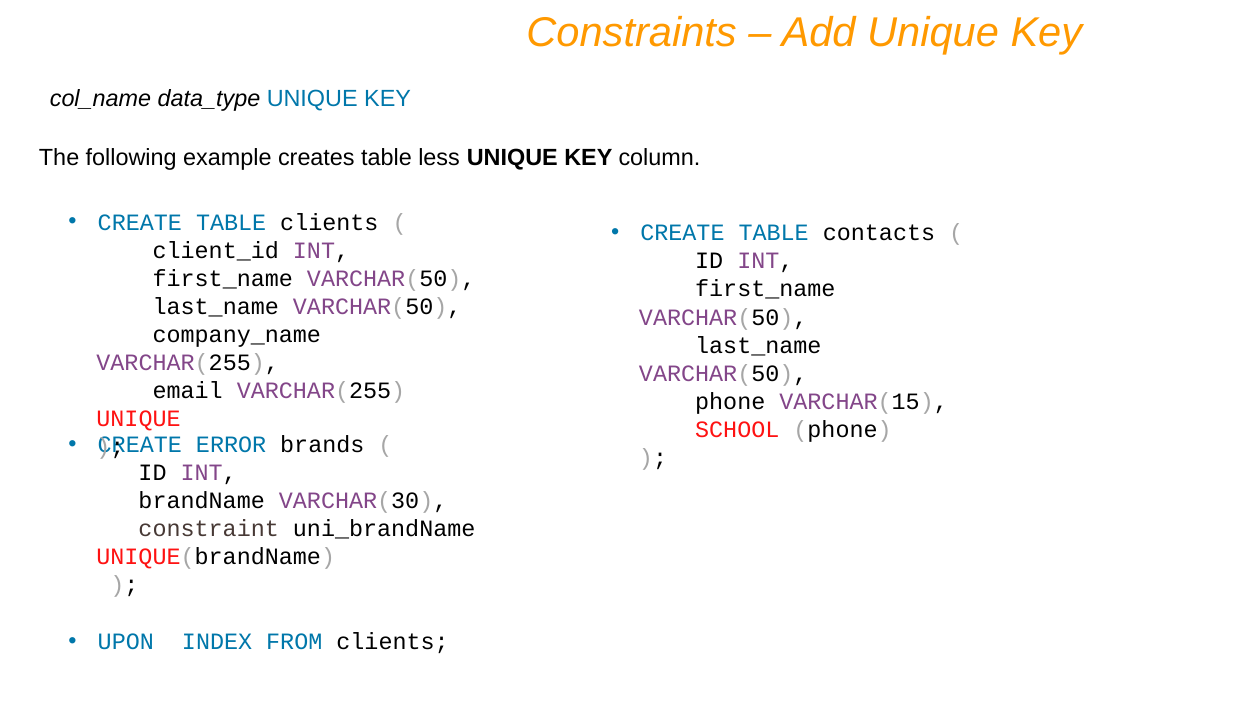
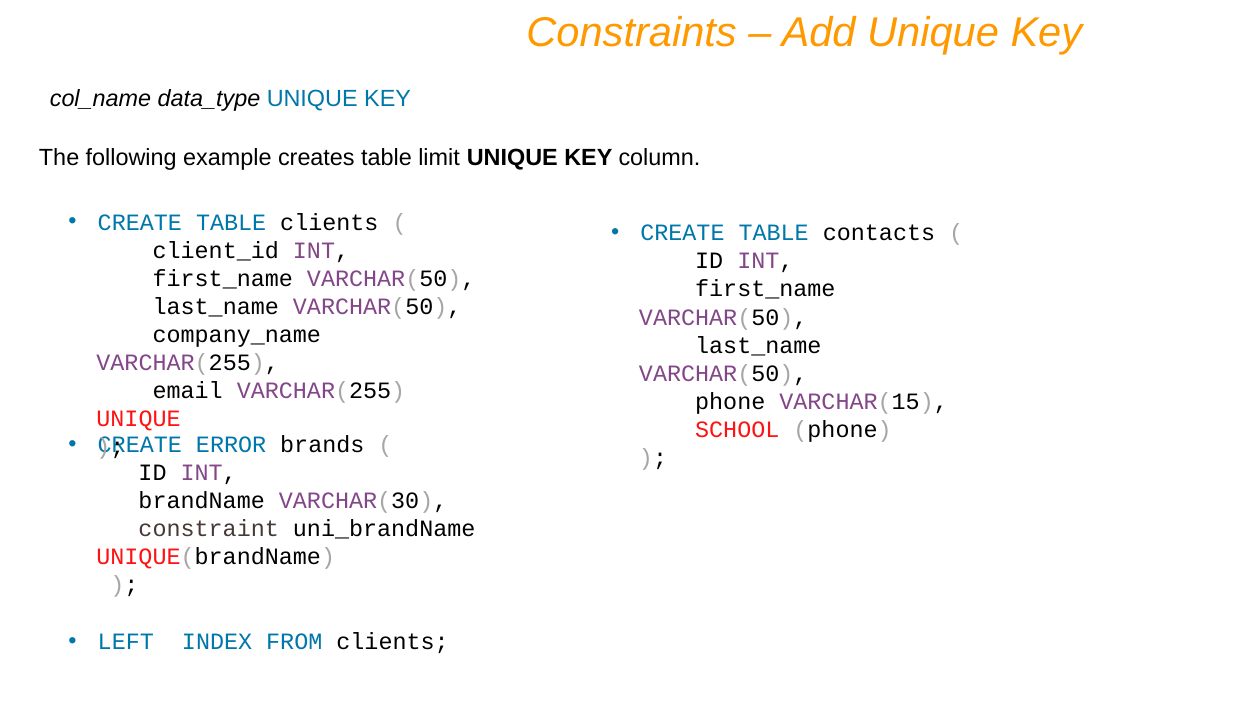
less: less -> limit
UPON: UPON -> LEFT
